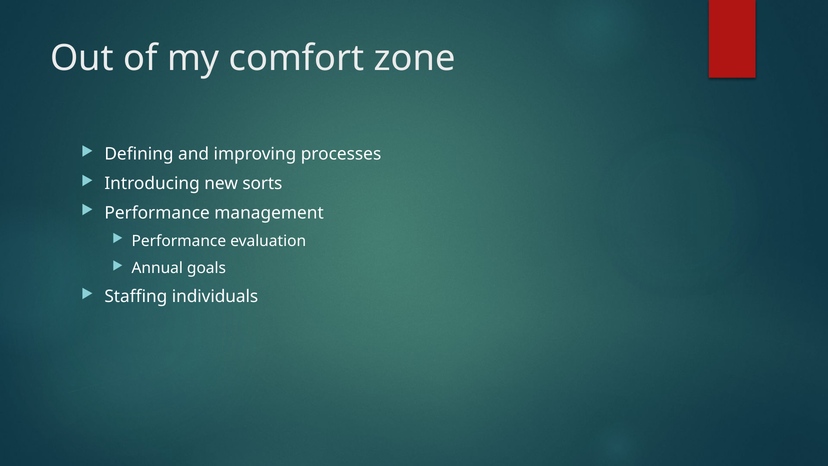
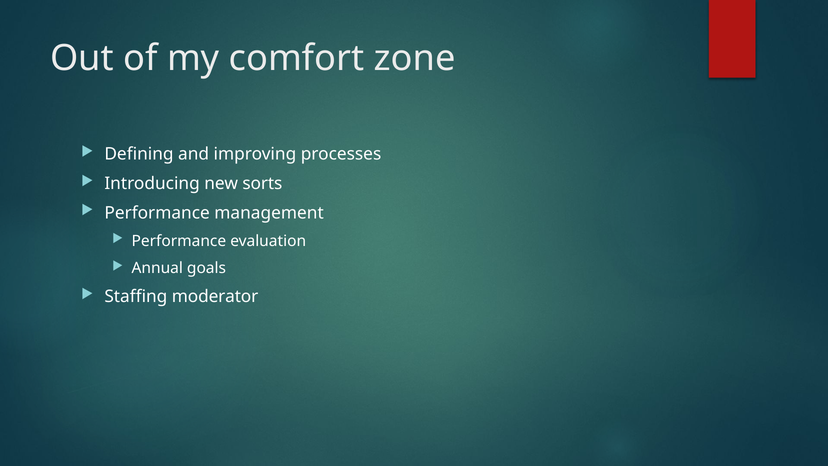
individuals: individuals -> moderator
